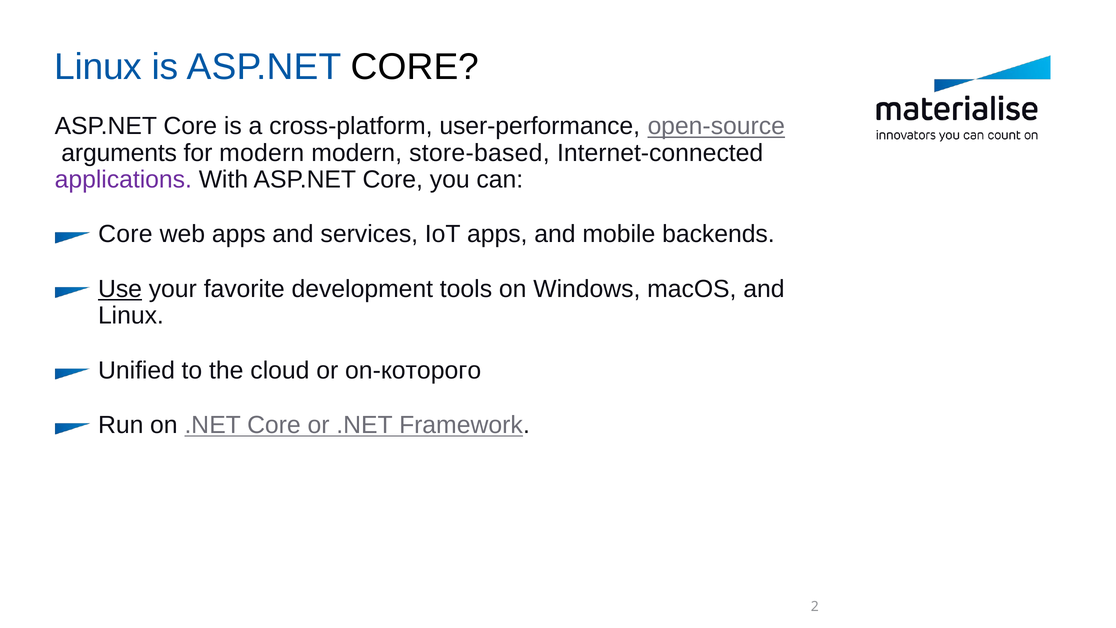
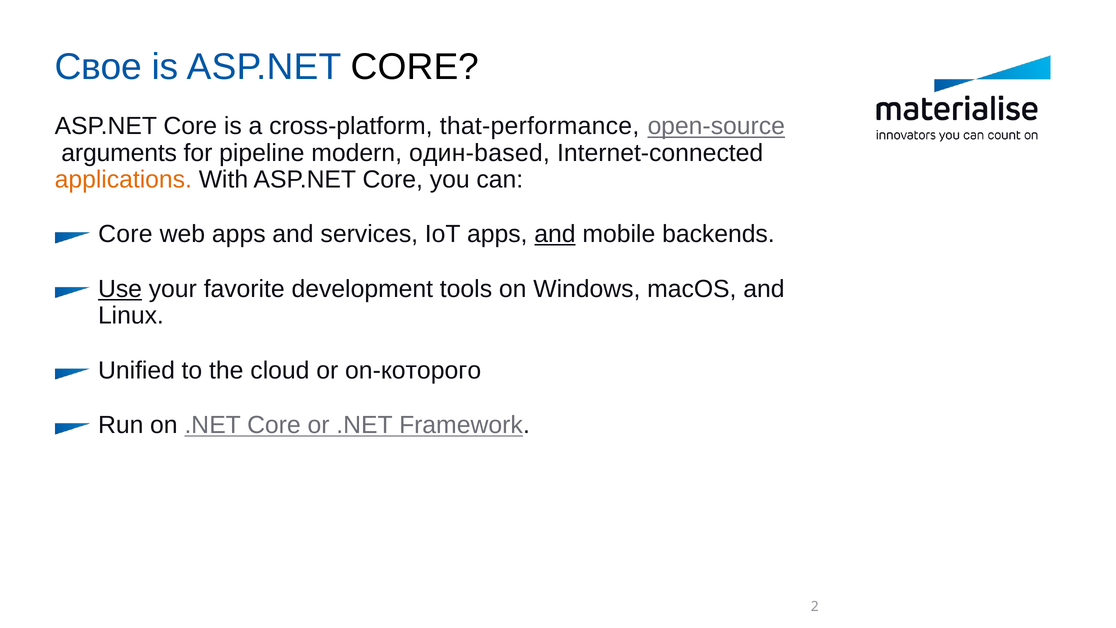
Linux at (98, 67): Linux -> Свое
user-performance: user-performance -> that-performance
for modern: modern -> pipeline
store-based: store-based -> один-based
applications colour: purple -> orange
and at (555, 234) underline: none -> present
